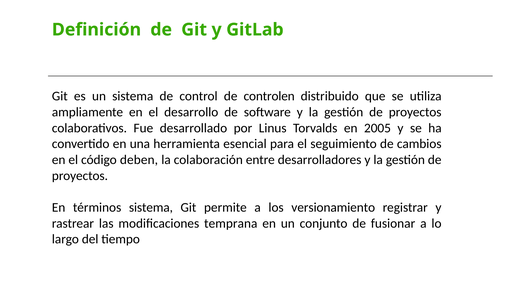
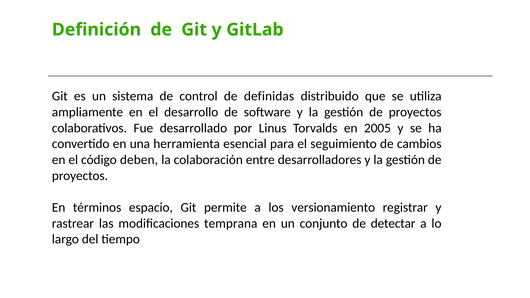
controlen: controlen -> definidas
términos sistema: sistema -> espacio
fusionar: fusionar -> detectar
